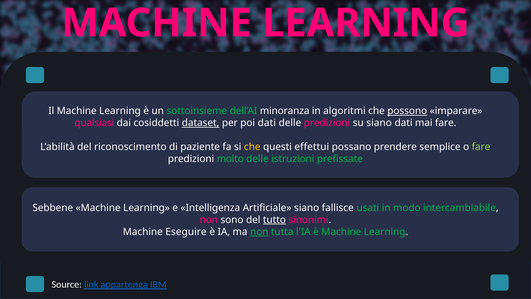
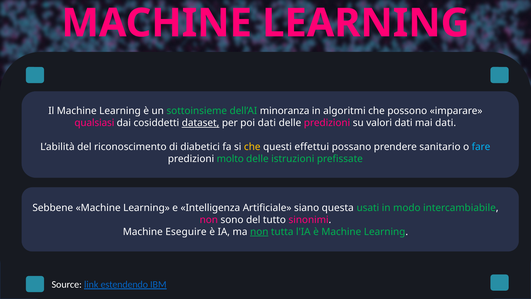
possono underline: present -> none
su siano: siano -> valori
mai fare: fare -> dati
paziente: paziente -> diabetici
semplice: semplice -> sanitario
fare at (481, 147) colour: light green -> light blue
fallisce: fallisce -> questa
tutto underline: present -> none
appartenga: appartenga -> estendendo
